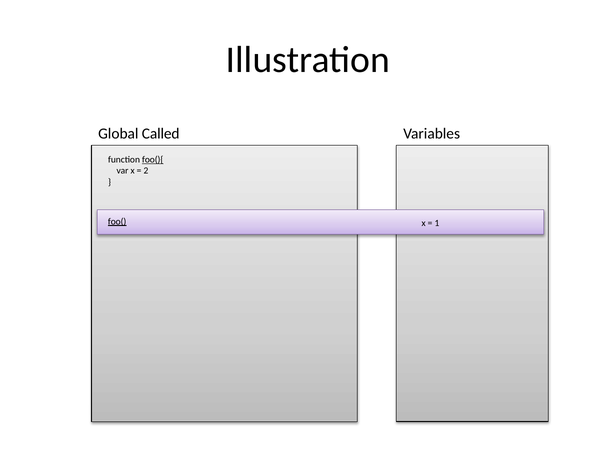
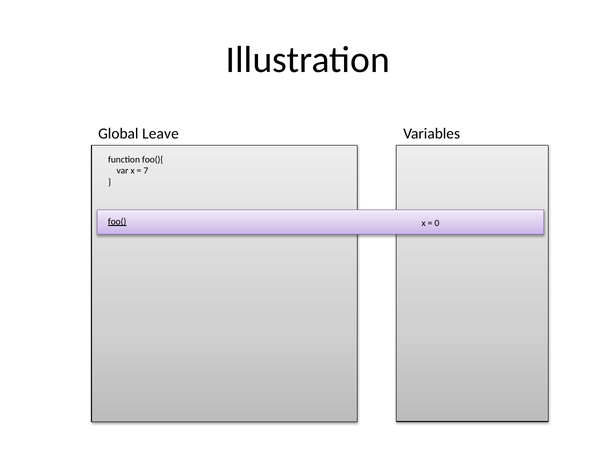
Called: Called -> Leave
foo(){ underline: present -> none
2: 2 -> 7
1: 1 -> 0
